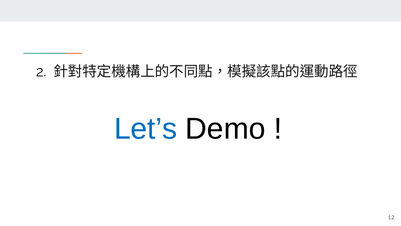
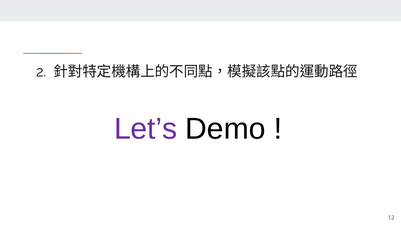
Let’s colour: blue -> purple
